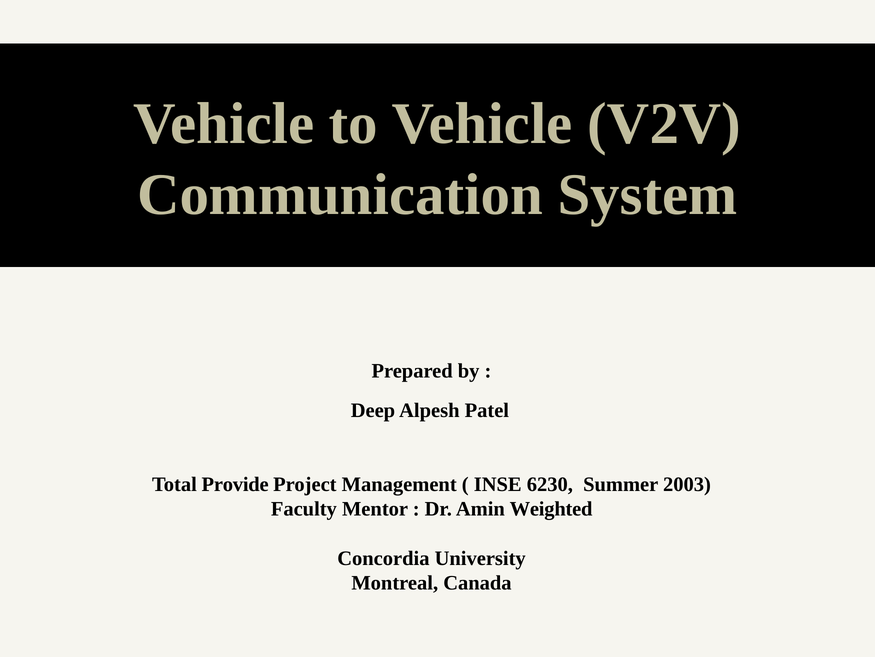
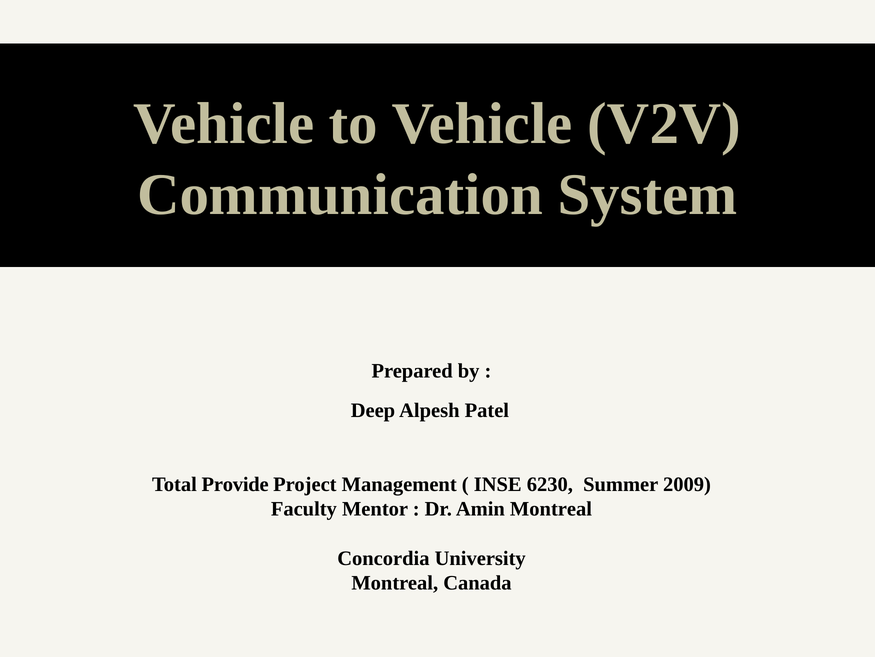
2003: 2003 -> 2009
Amin Weighted: Weighted -> Montreal
